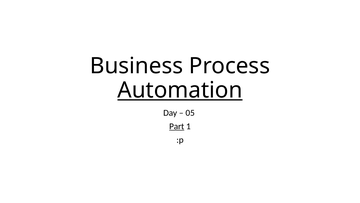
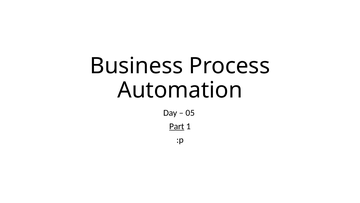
Automation underline: present -> none
